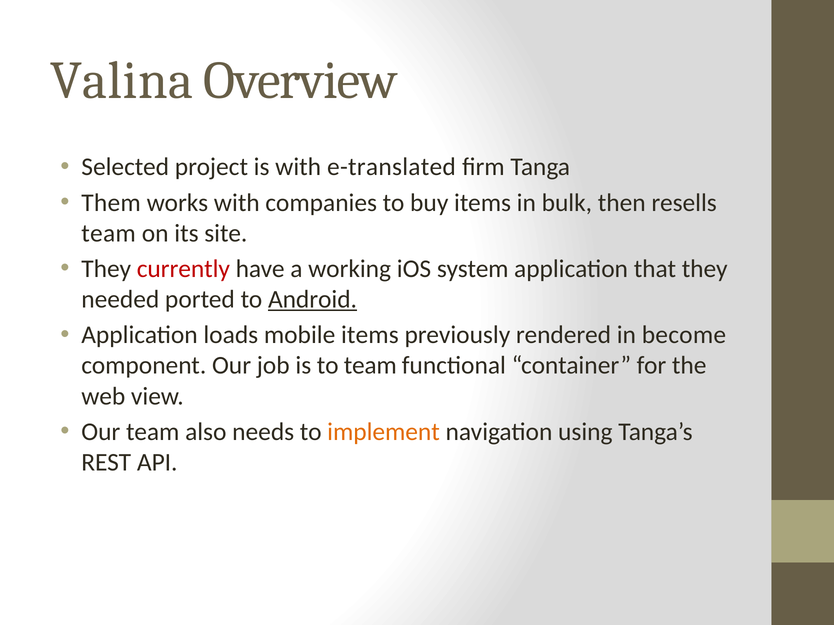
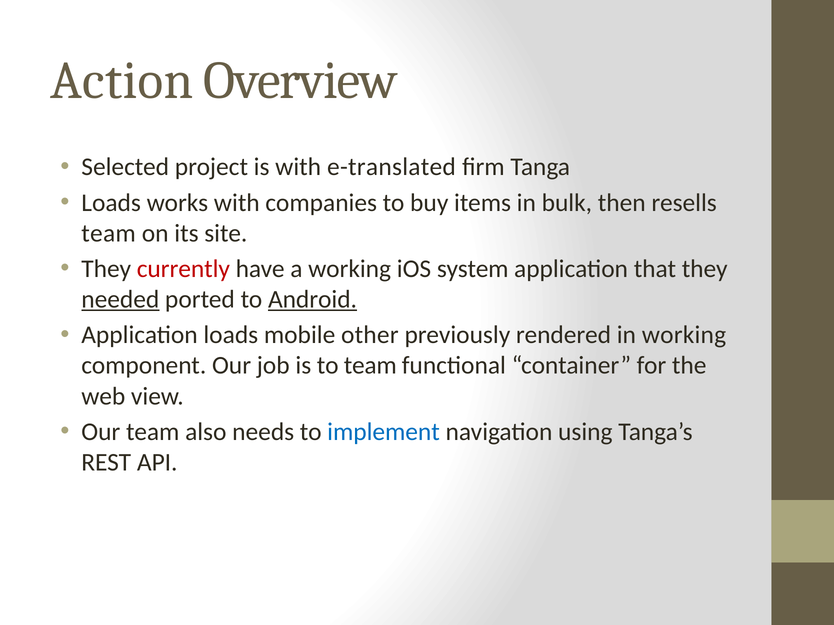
Valina: Valina -> Action
Them at (111, 203): Them -> Loads
needed underline: none -> present
mobile items: items -> other
in become: become -> working
implement colour: orange -> blue
